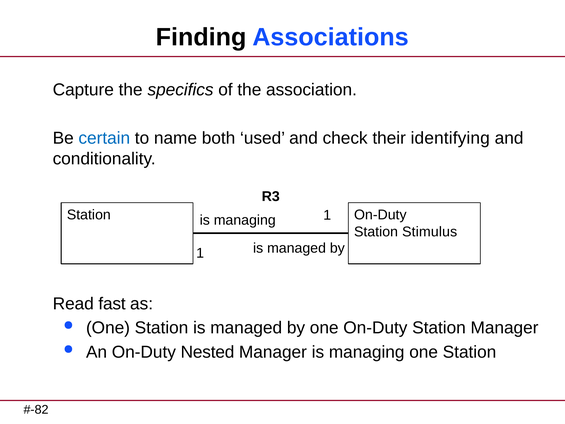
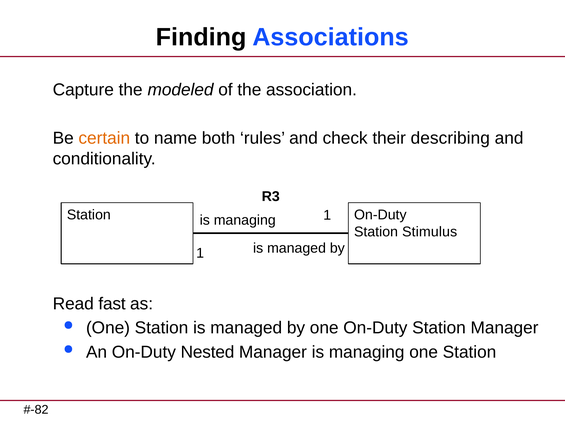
specifics: specifics -> modeled
certain colour: blue -> orange
used: used -> rules
identifying: identifying -> describing
